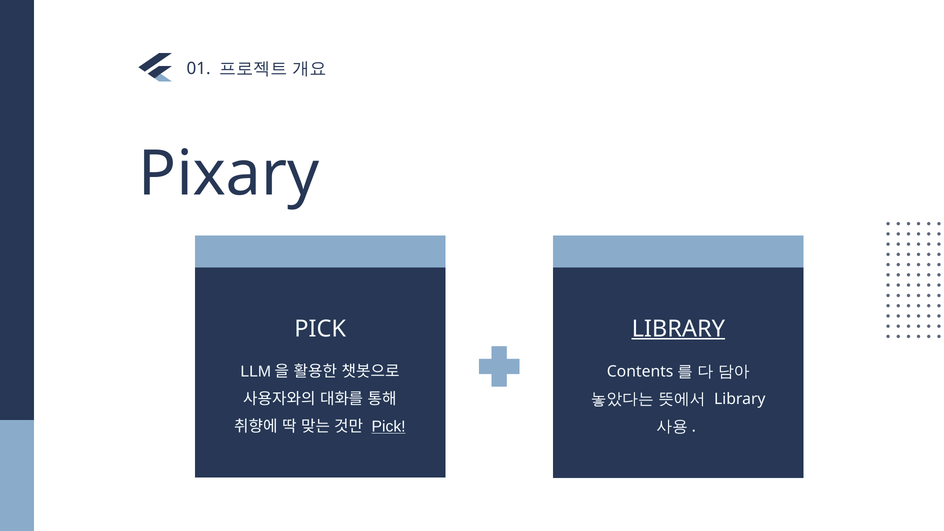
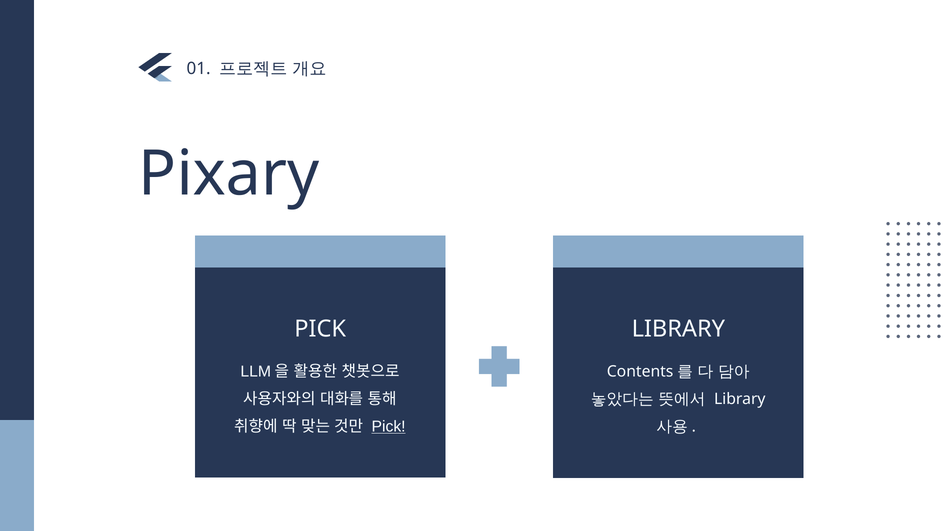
LIBRARY at (678, 329) underline: present -> none
